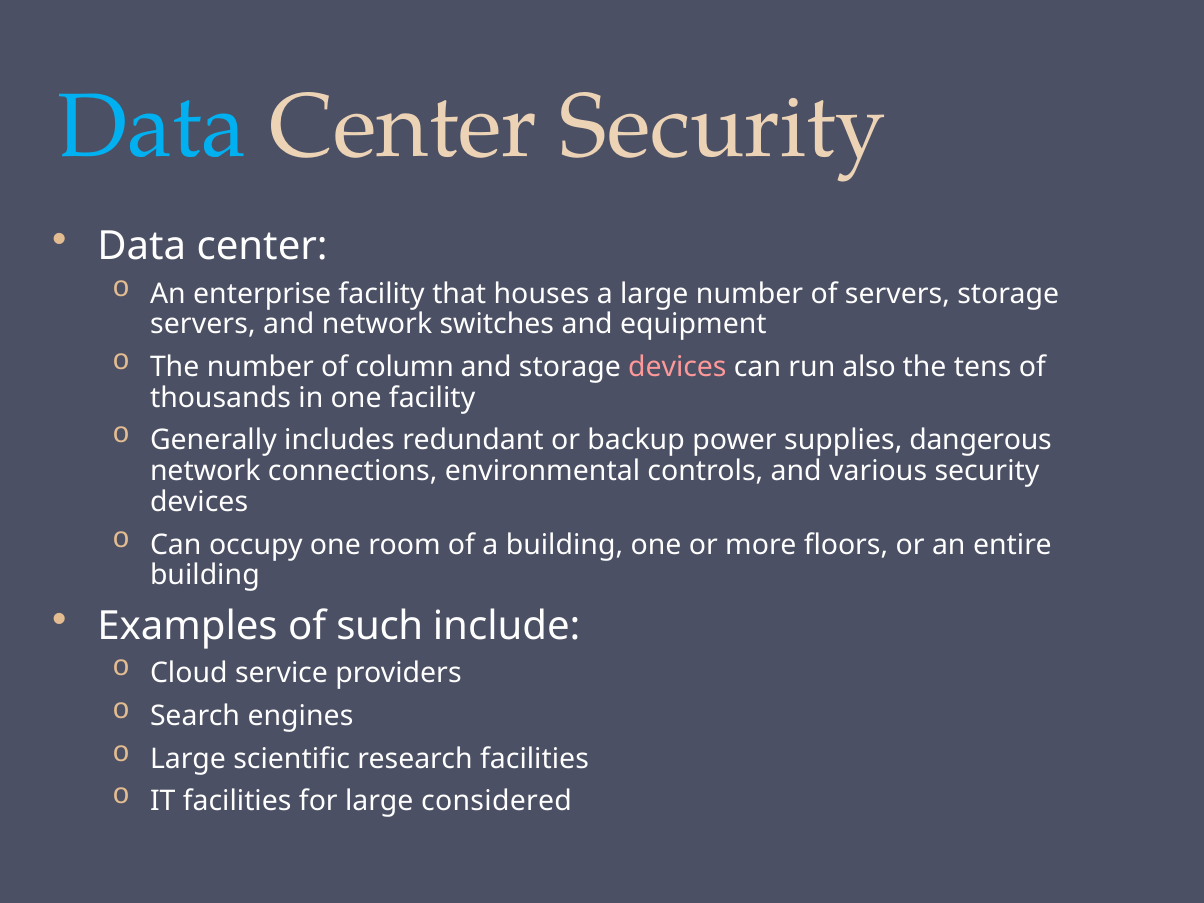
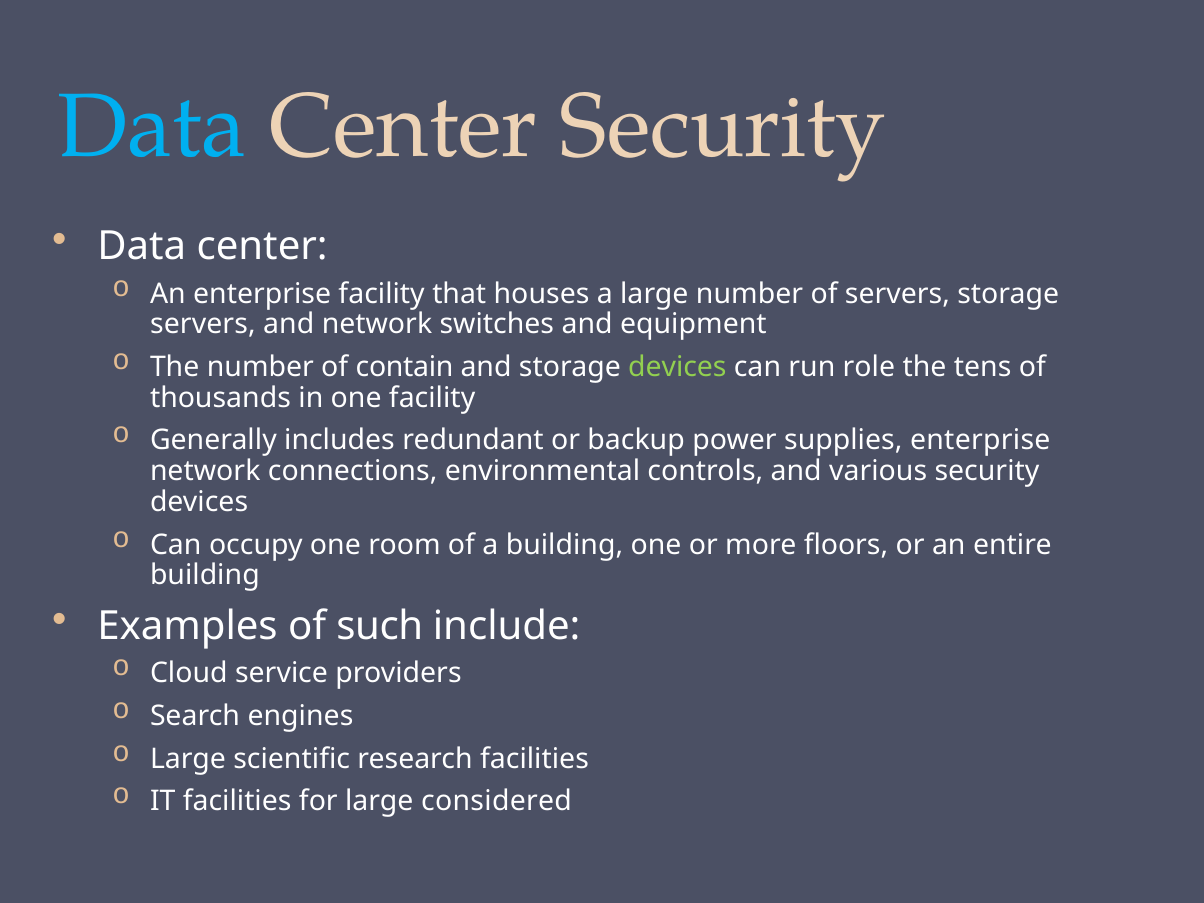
column: column -> contain
devices at (677, 367) colour: pink -> light green
also: also -> role
supplies dangerous: dangerous -> enterprise
